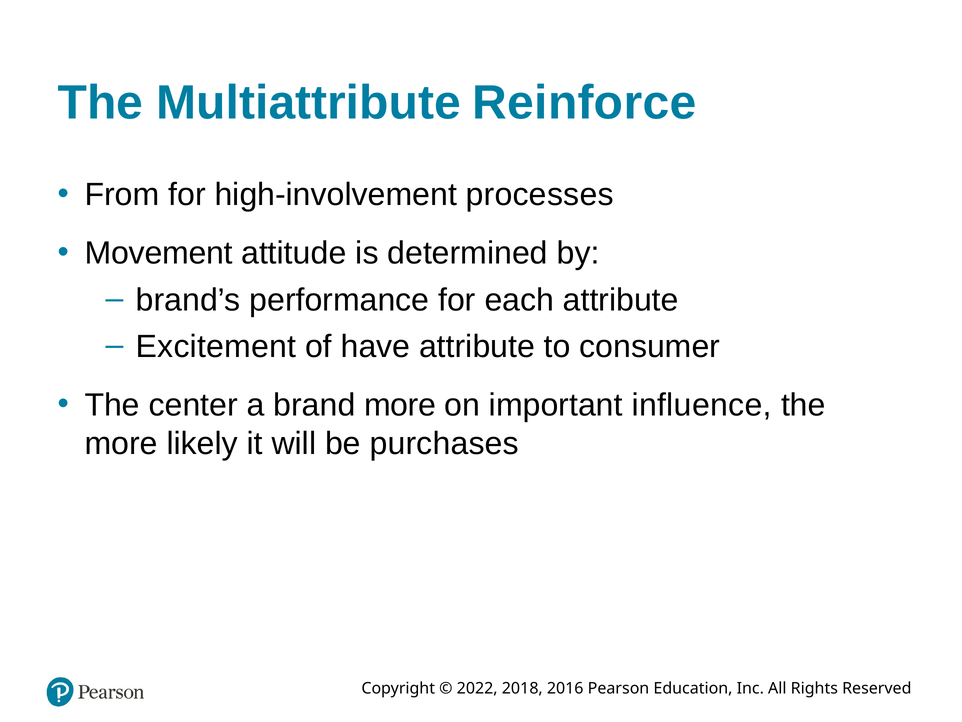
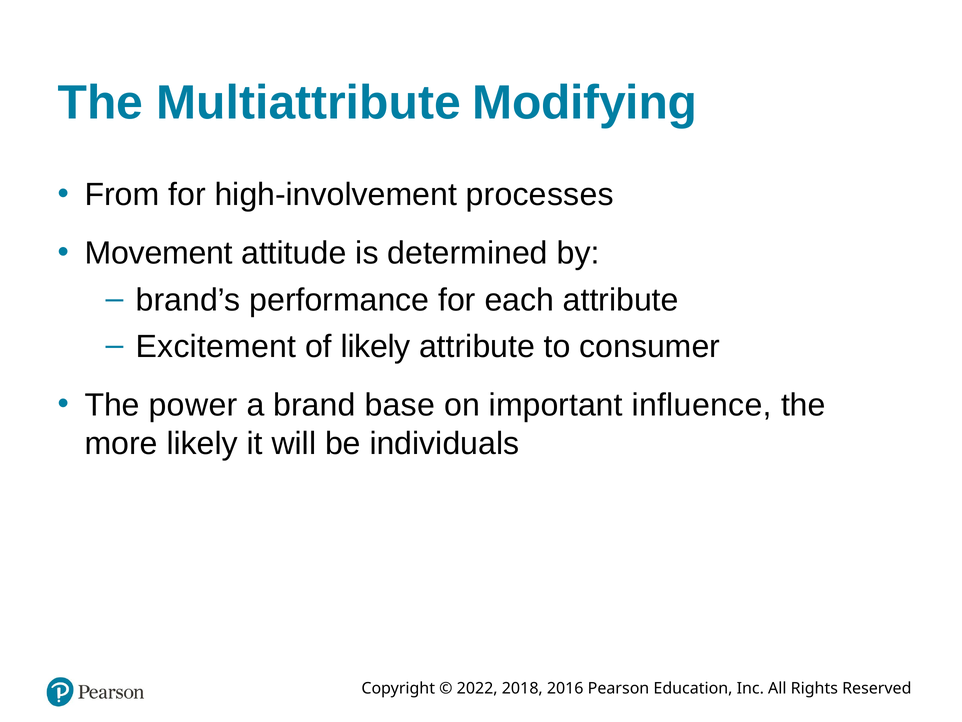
Reinforce: Reinforce -> Modifying
of have: have -> likely
center: center -> power
brand more: more -> base
purchases: purchases -> individuals
